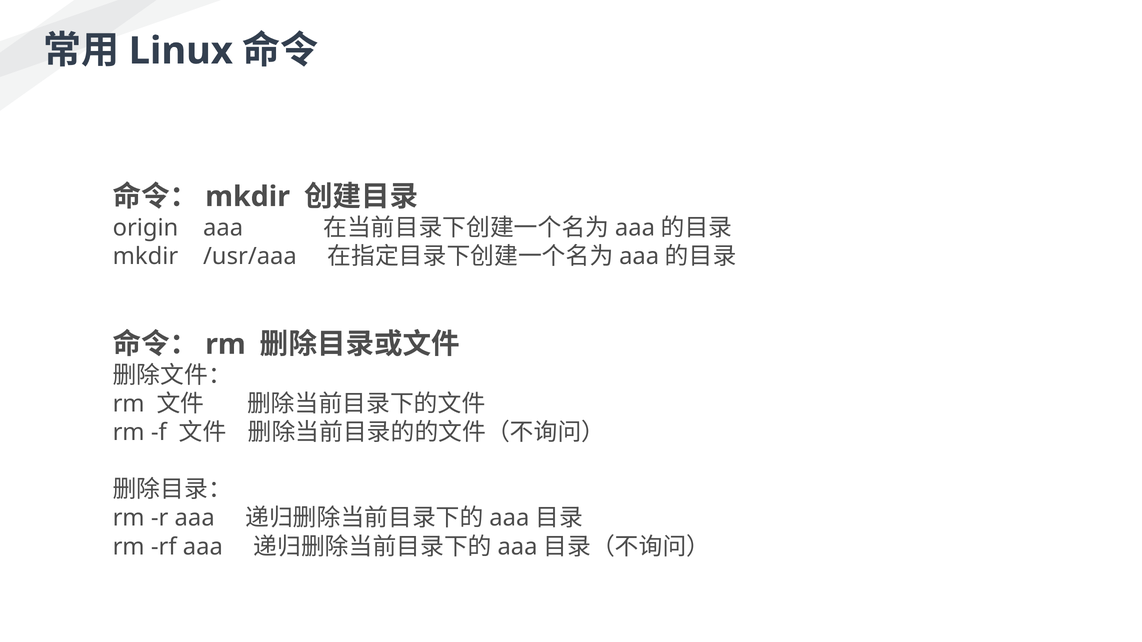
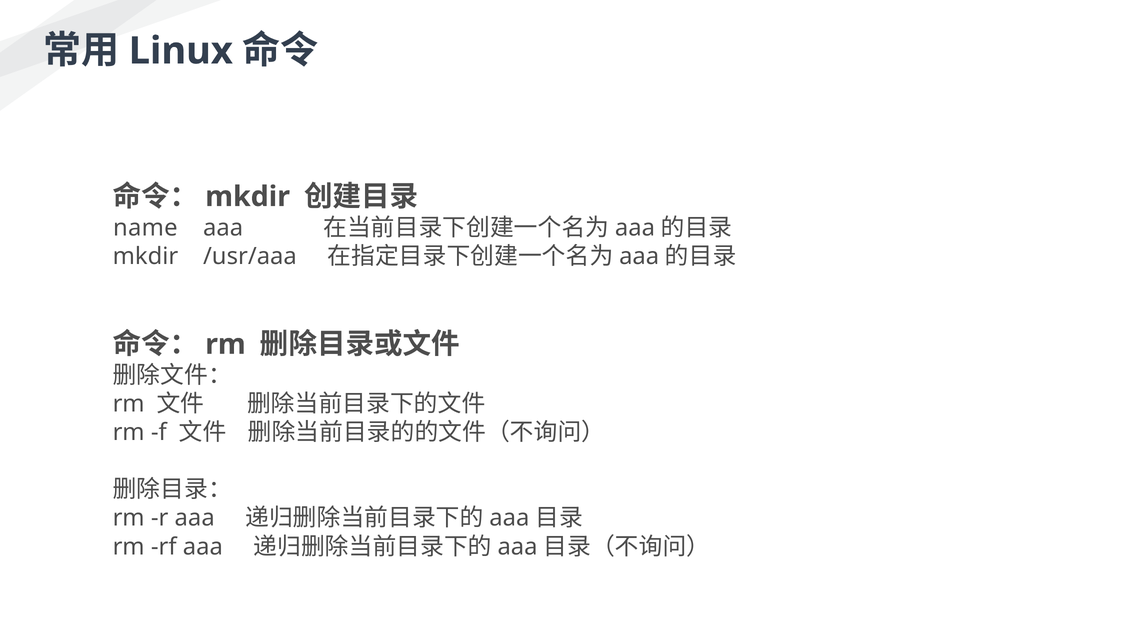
origin: origin -> name
